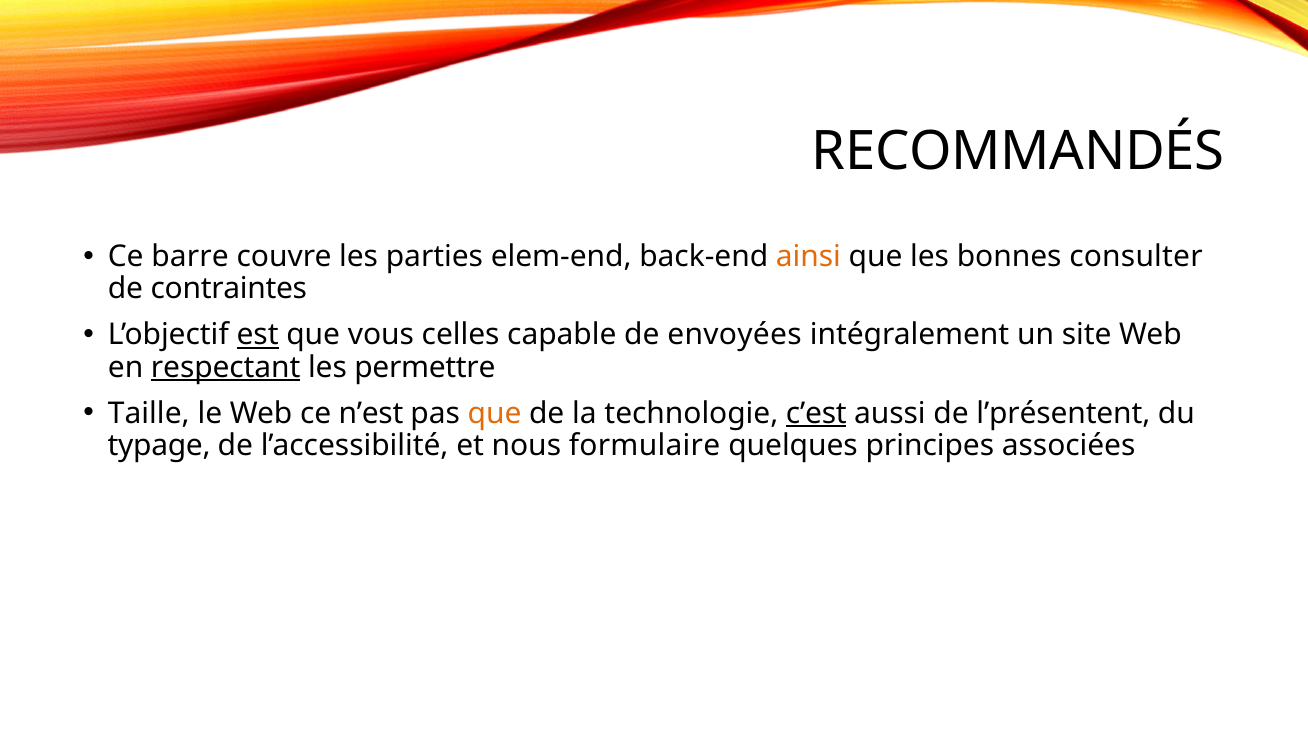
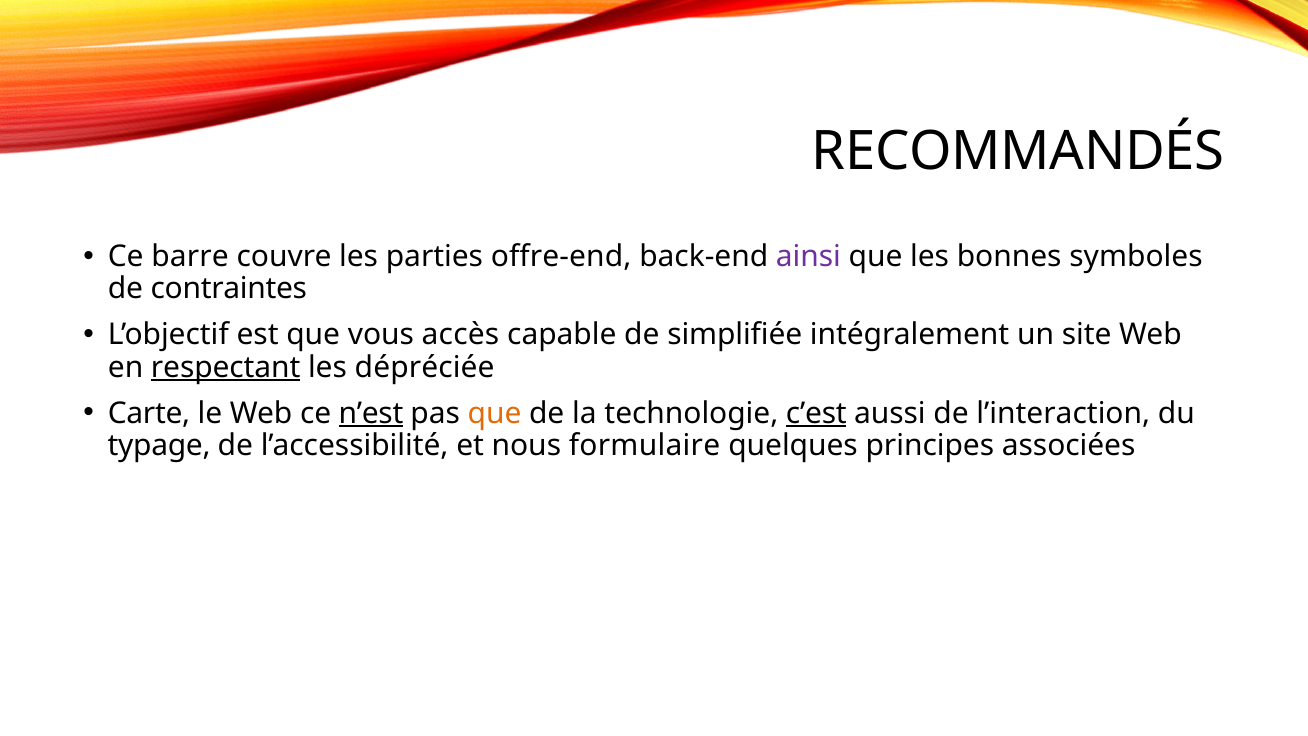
elem-end: elem-end -> offre-end
ainsi colour: orange -> purple
consulter: consulter -> symboles
est underline: present -> none
celles: celles -> accès
envoyées: envoyées -> simplifiée
permettre: permettre -> dépréciée
Taille: Taille -> Carte
n’est underline: none -> present
l’présentent: l’présentent -> l’interaction
